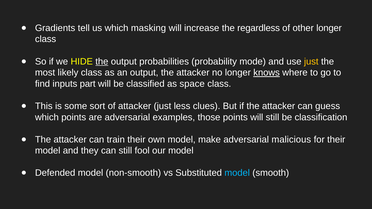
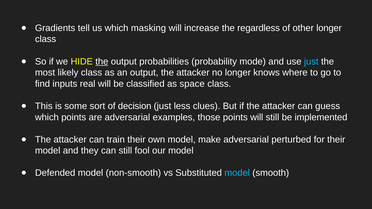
just at (311, 62) colour: yellow -> light blue
knows underline: present -> none
part: part -> real
of attacker: attacker -> decision
classification: classification -> implemented
malicious: malicious -> perturbed
